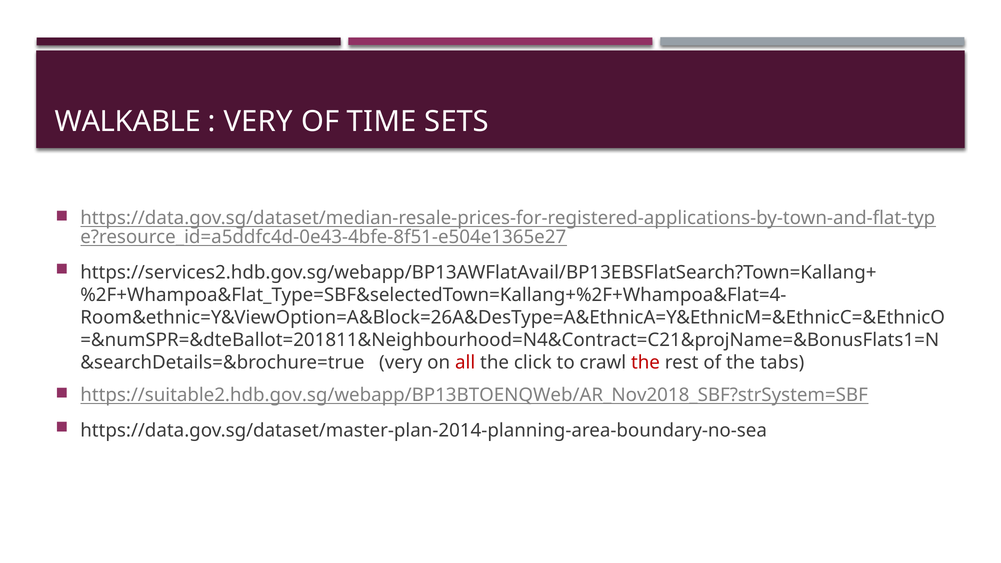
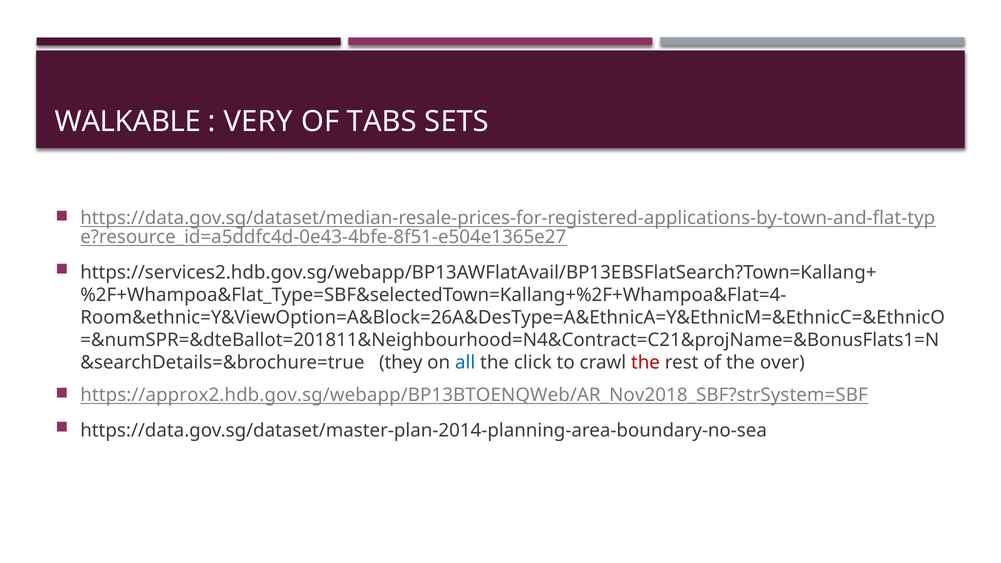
TIME: TIME -> TABS
very at (401, 363): very -> they
all colour: red -> blue
tabs: tabs -> over
https://suitable2.hdb.gov.sg/webapp/BP13BTOENQWeb/AR_Nov2018_SBF?strSystem=SBF: https://suitable2.hdb.gov.sg/webapp/BP13BTOENQWeb/AR_Nov2018_SBF?strSystem=SBF -> https://approx2.hdb.gov.sg/webapp/BP13BTOENQWeb/AR_Nov2018_SBF?strSystem=SBF
